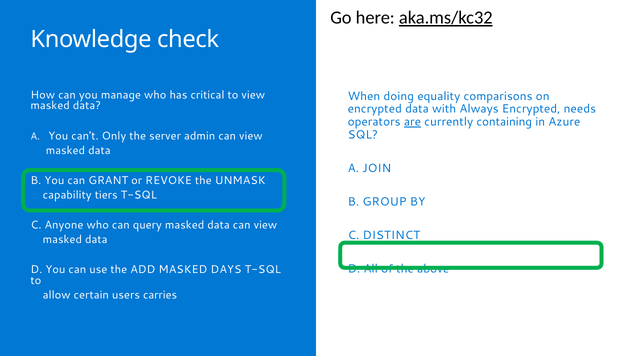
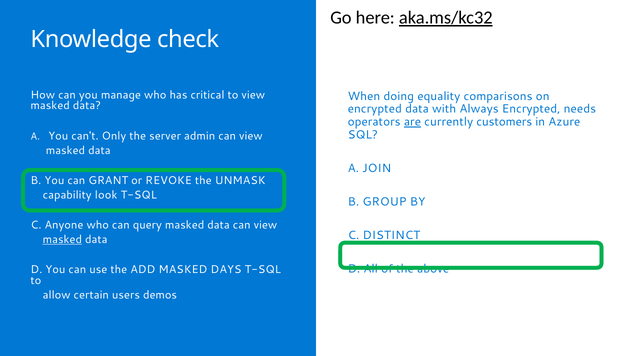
containing: containing -> customers
tiers: tiers -> look
masked at (62, 239) underline: none -> present
carries: carries -> demos
